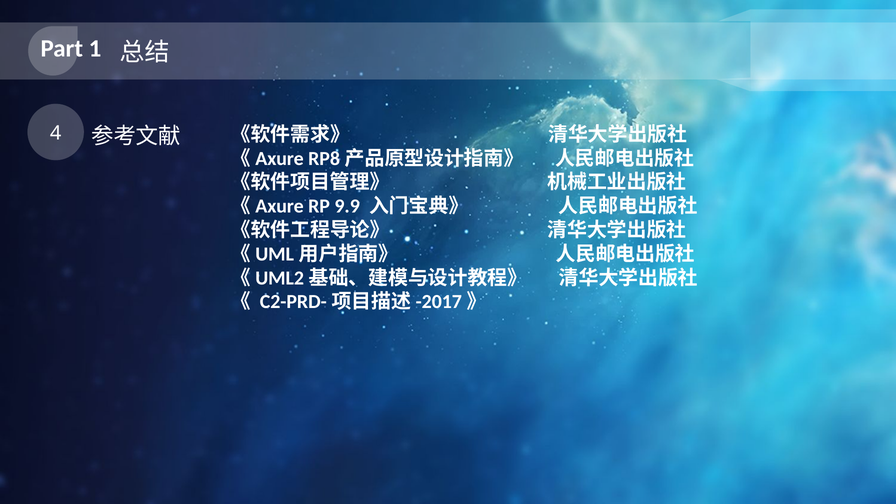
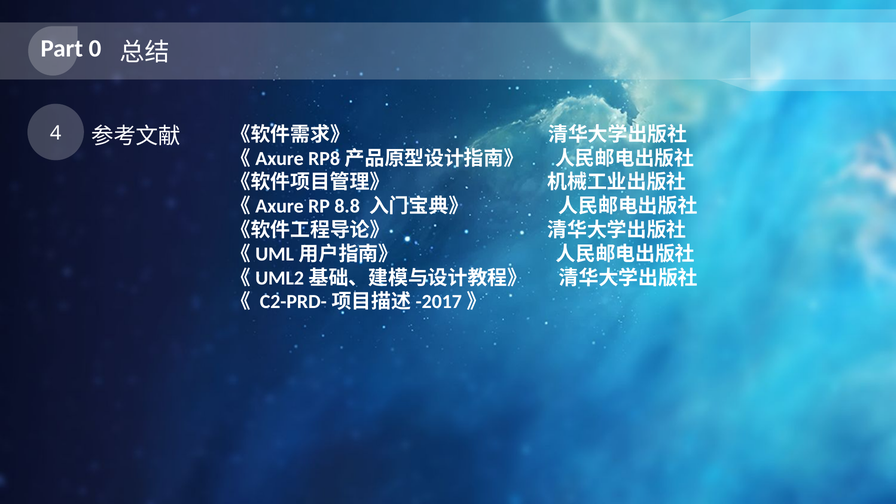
1: 1 -> 0
9.9: 9.9 -> 8.8
